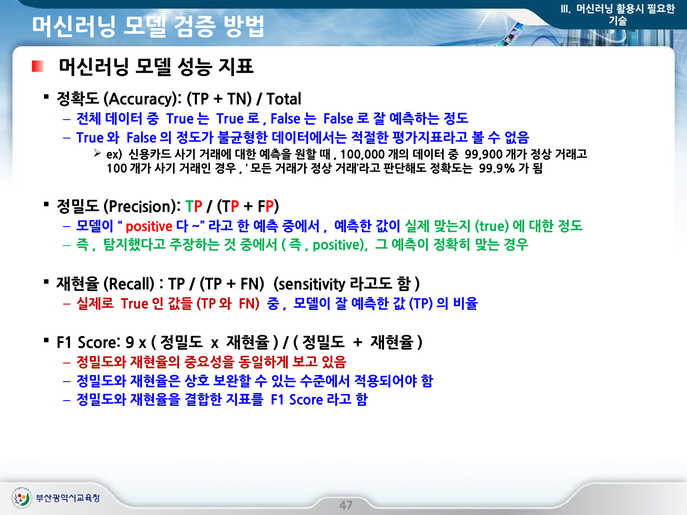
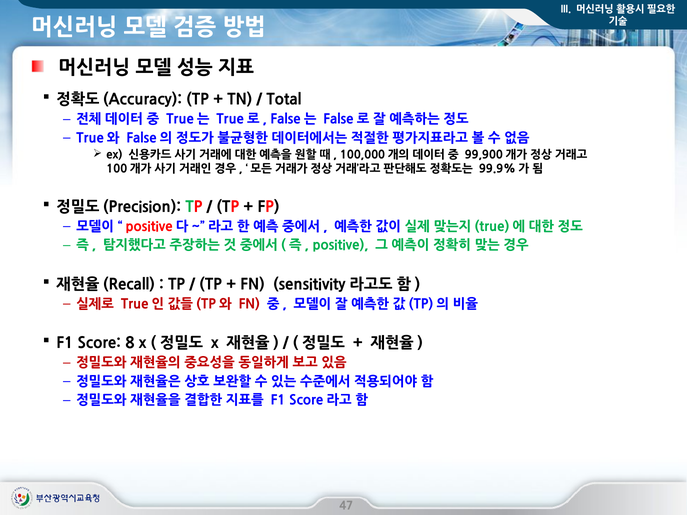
9: 9 -> 8
